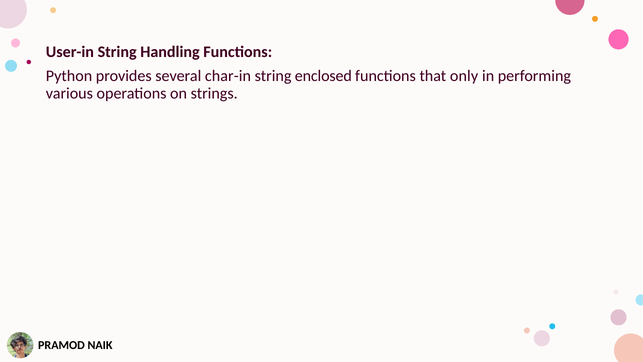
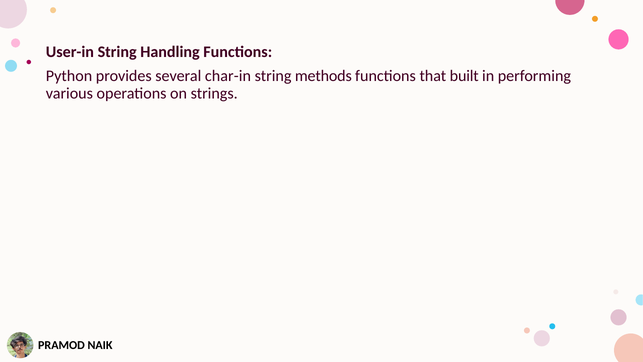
enclosed: enclosed -> methods
only: only -> built
